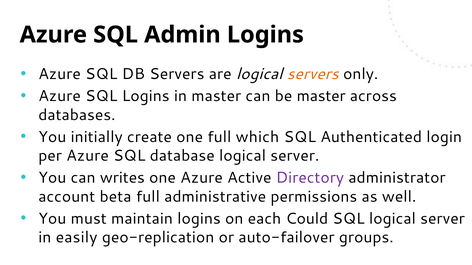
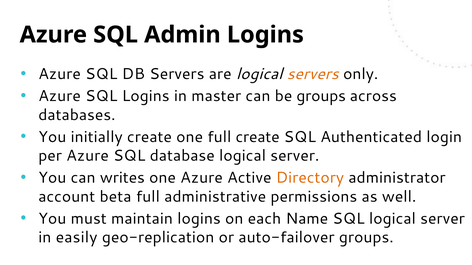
be master: master -> groups
full which: which -> create
Directory colour: purple -> orange
Could: Could -> Name
